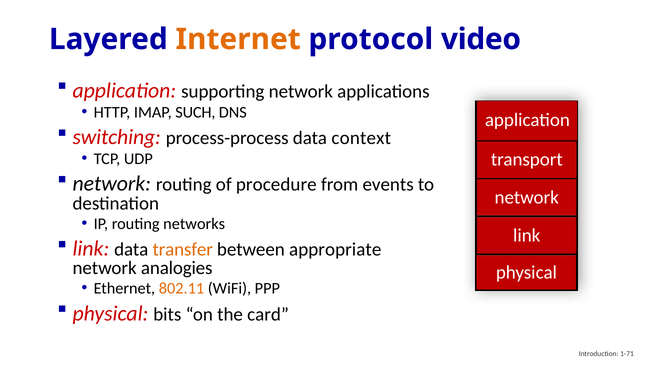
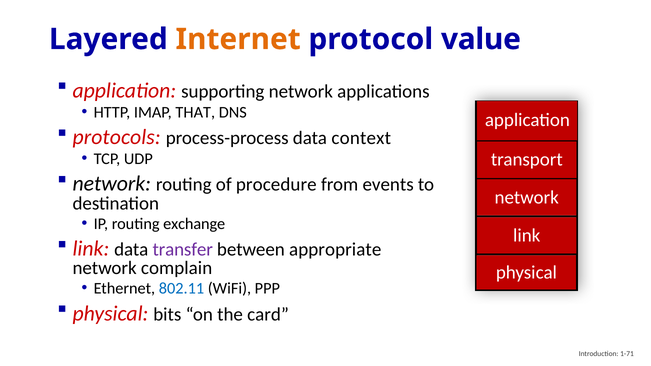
video: video -> value
SUCH: SUCH -> THAT
switching: switching -> protocols
networks: networks -> exchange
transfer colour: orange -> purple
analogies: analogies -> complain
802.11 colour: orange -> blue
